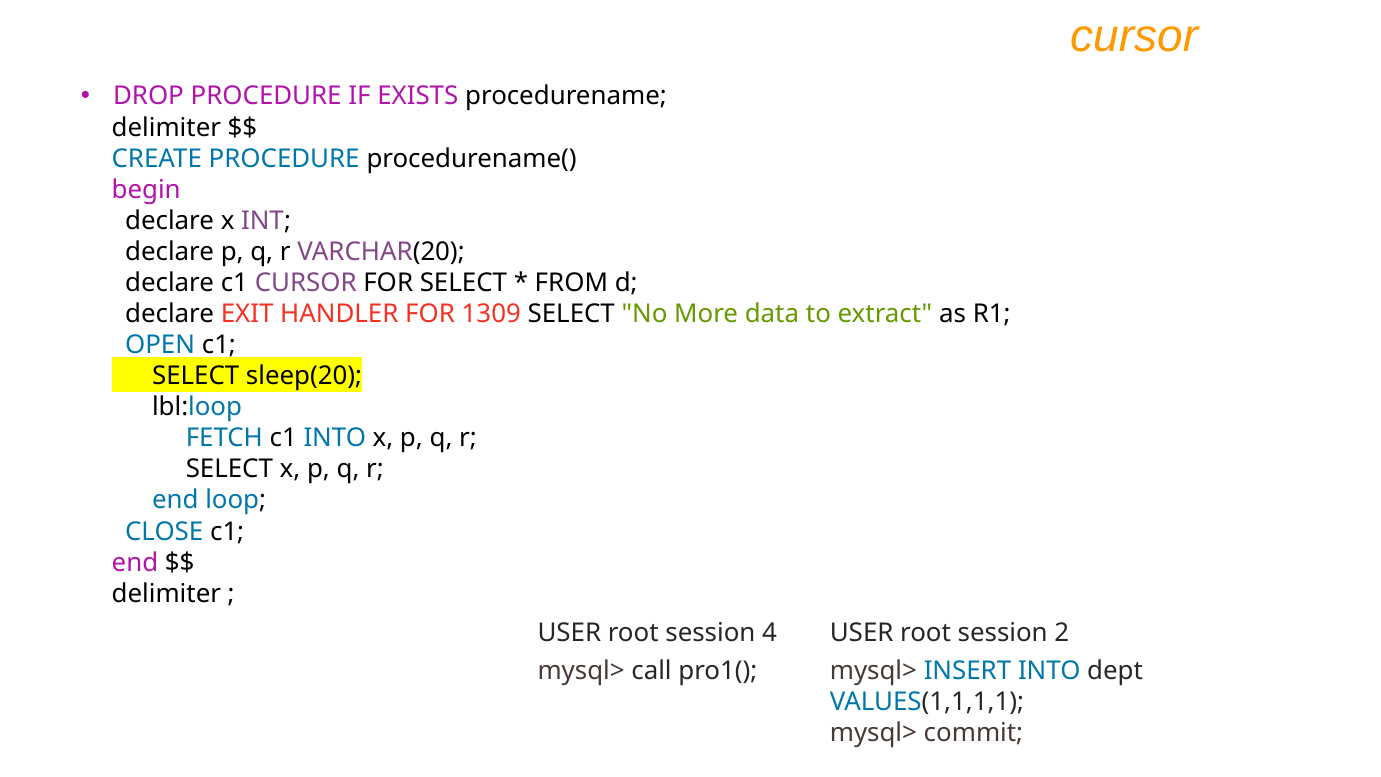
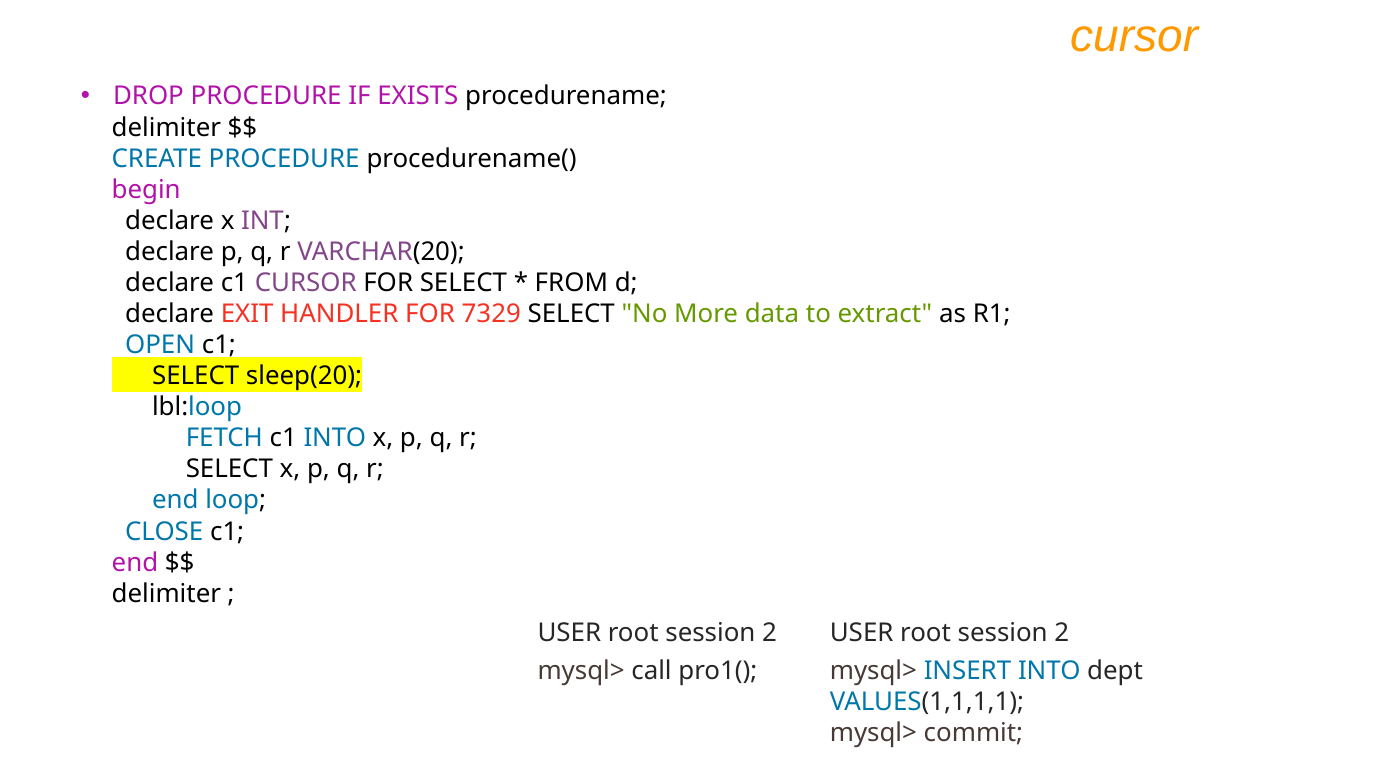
1309: 1309 -> 7329
4 at (769, 632): 4 -> 2
